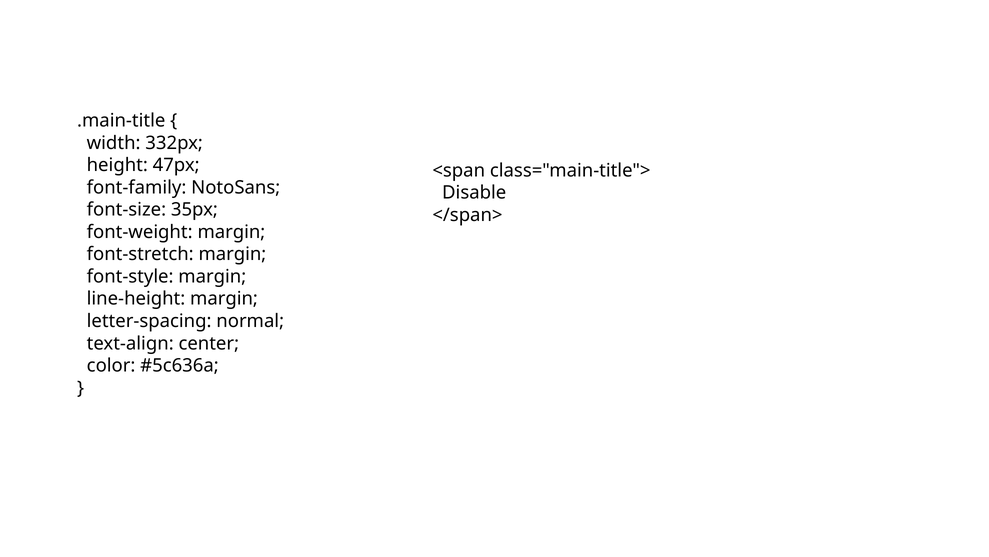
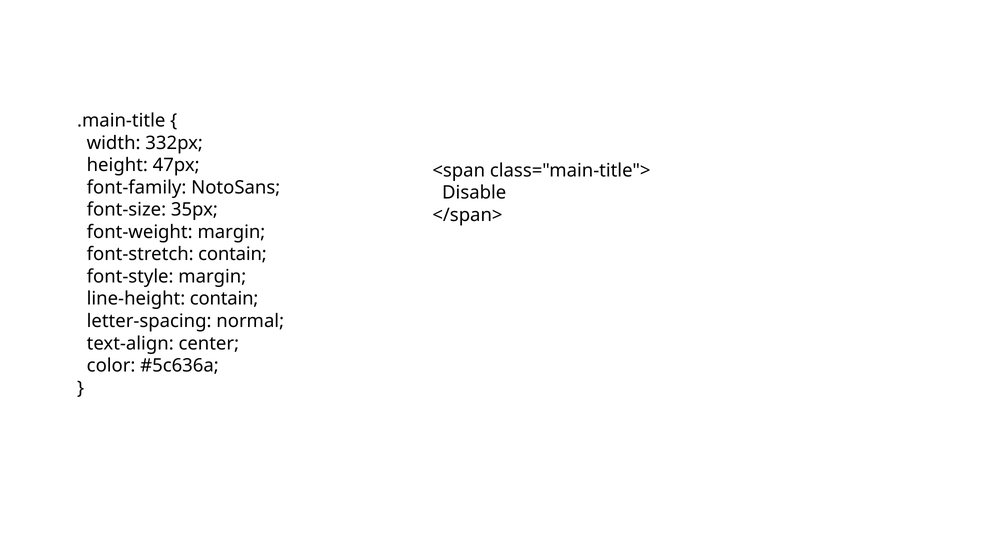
font-stretch margin: margin -> contain
line-height margin: margin -> contain
